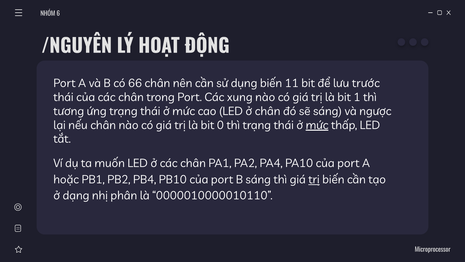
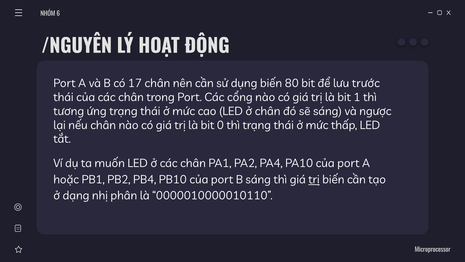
66: 66 -> 17
11: 11 -> 80
xung: xung -> cổng
mức at (317, 125) underline: present -> none
